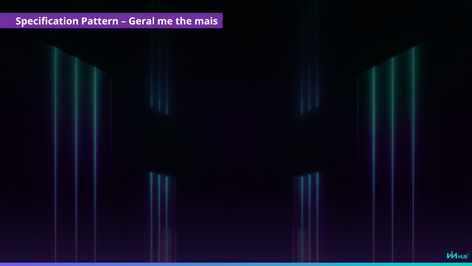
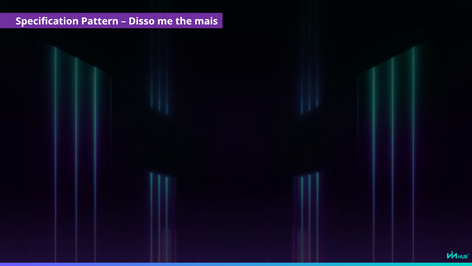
Geral: Geral -> Disso
